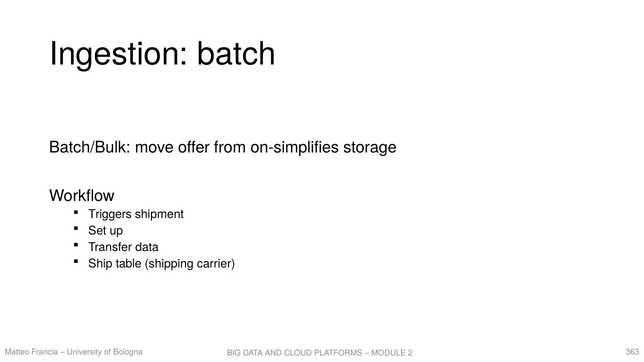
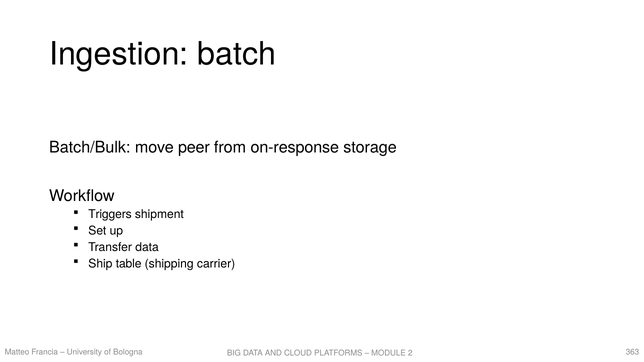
offer: offer -> peer
on-simplifies: on-simplifies -> on-response
